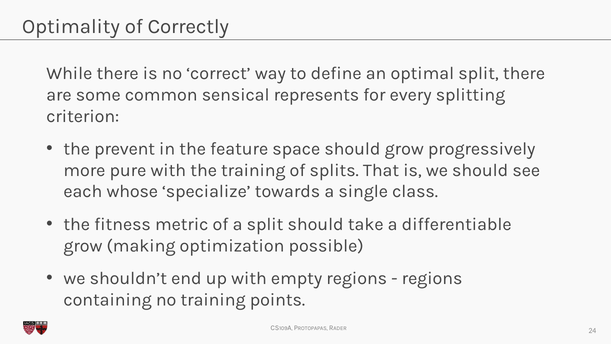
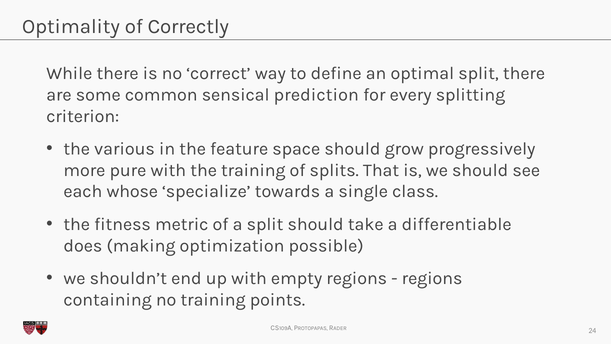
represents: represents -> prediction
prevent: prevent -> various
grow at (83, 245): grow -> does
